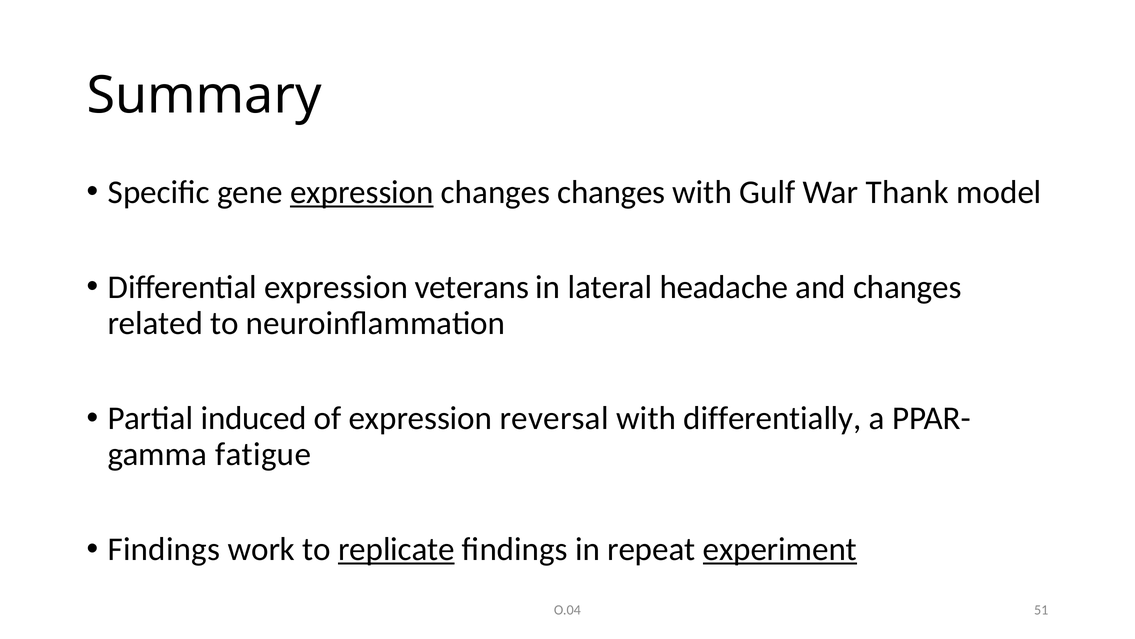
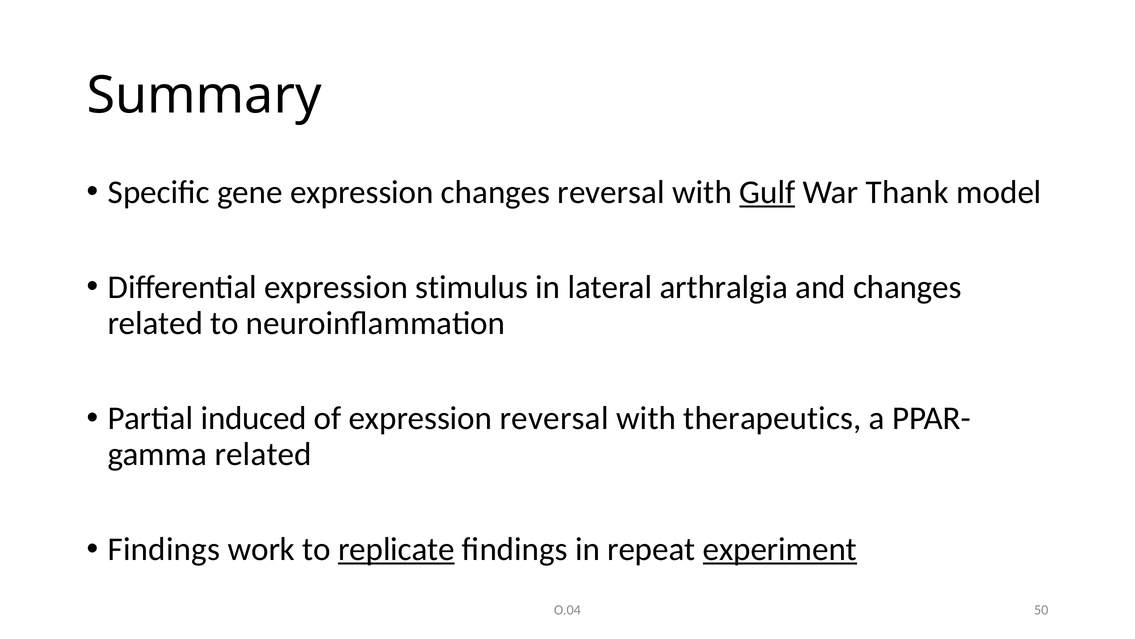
expression at (362, 192) underline: present -> none
changes changes: changes -> reversal
Gulf underline: none -> present
veterans: veterans -> stimulus
headache: headache -> arthralgia
differentially: differentially -> therapeutics
fatigue at (263, 454): fatigue -> related
51: 51 -> 50
